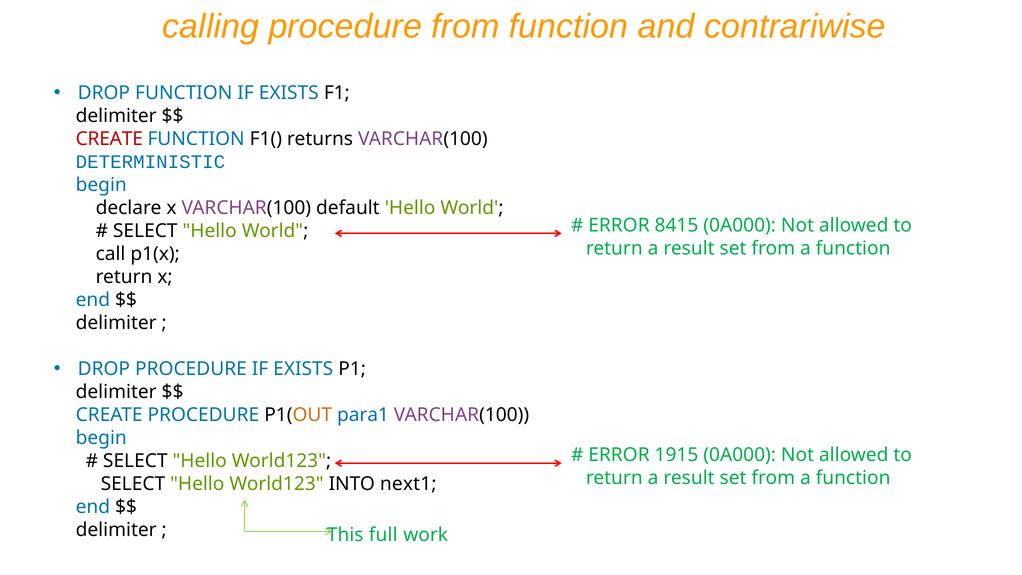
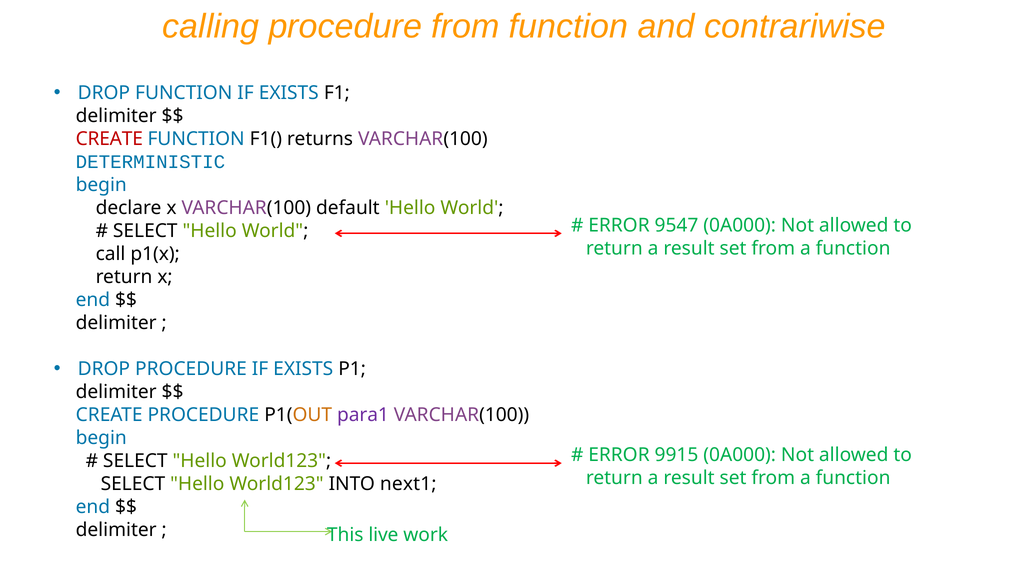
8415: 8415 -> 9547
para1 colour: blue -> purple
1915: 1915 -> 9915
full: full -> live
